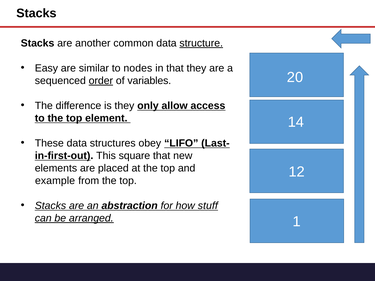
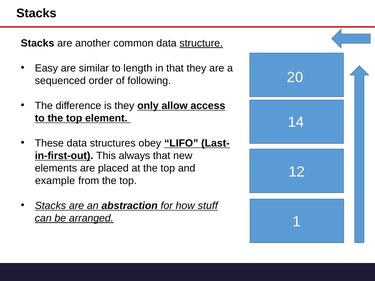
nodes: nodes -> length
order underline: present -> none
variables: variables -> following
square: square -> always
